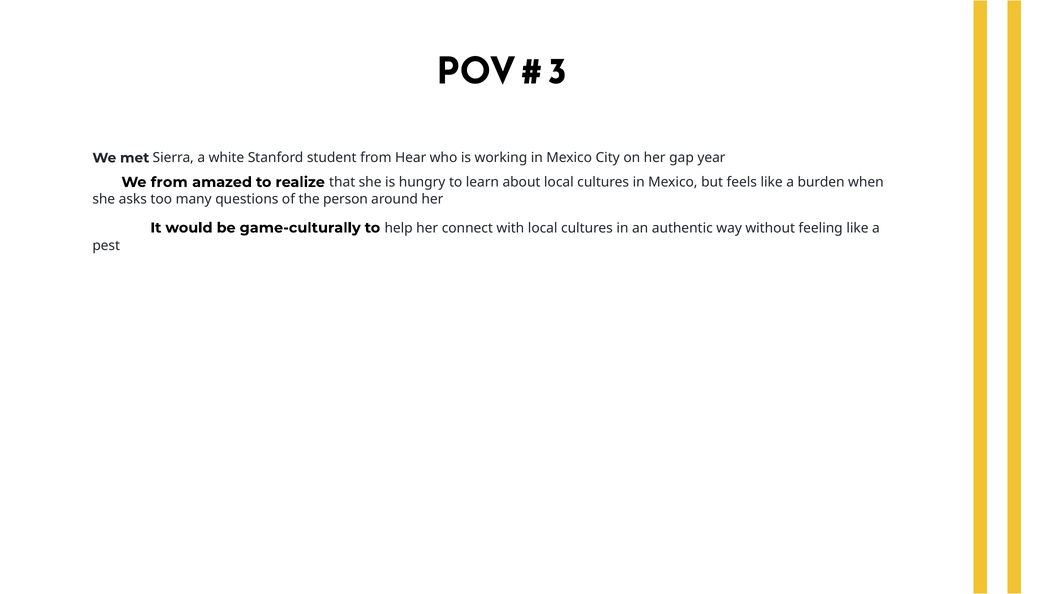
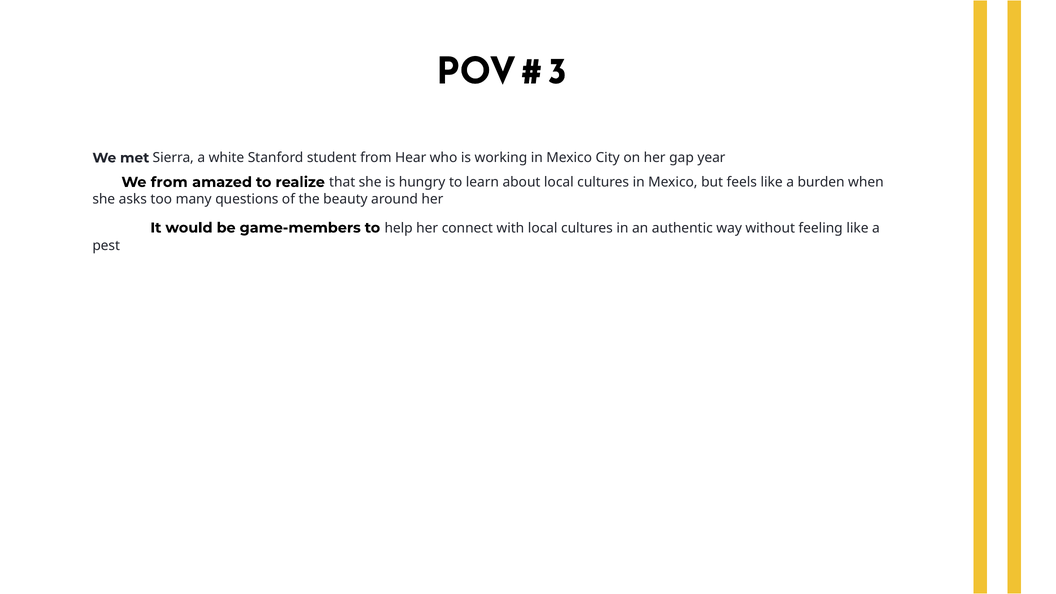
person: person -> beauty
game-culturally: game-culturally -> game-members
